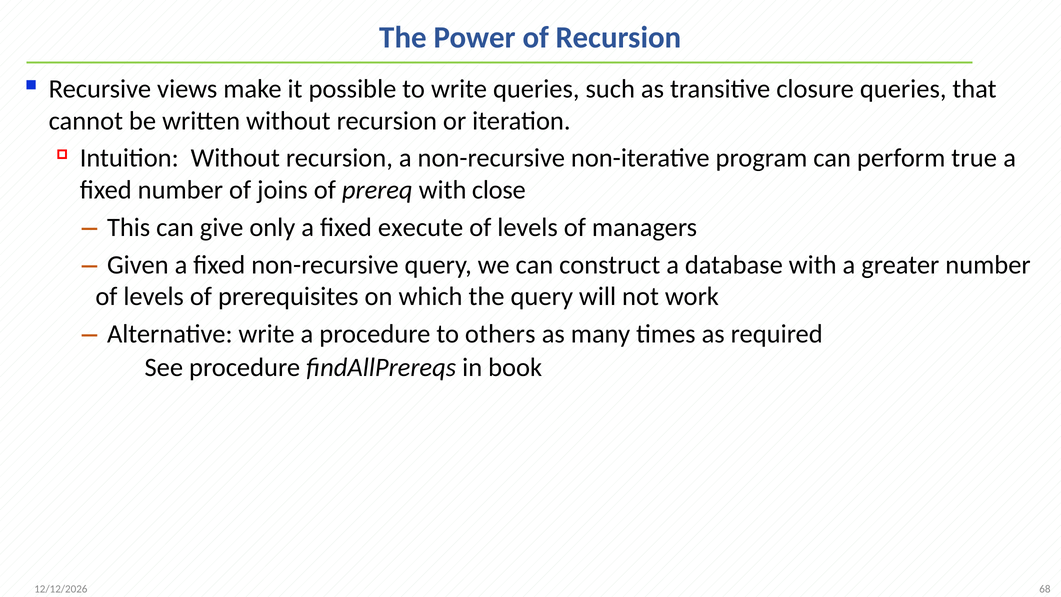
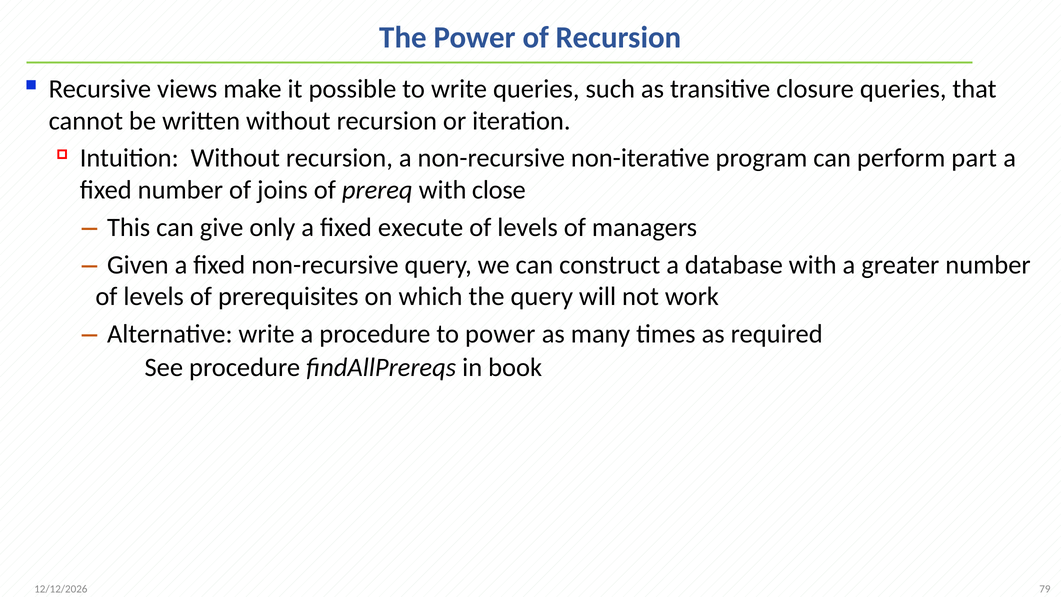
true: true -> part
to others: others -> power
68: 68 -> 79
